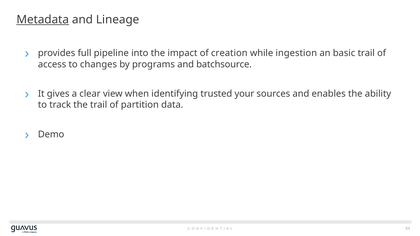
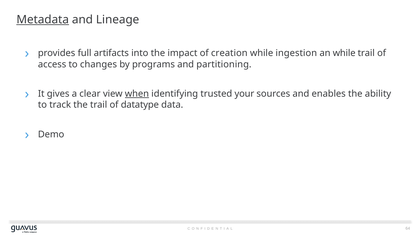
pipeline: pipeline -> artifacts
an basic: basic -> while
batchsource: batchsource -> partitioning
when underline: none -> present
partition: partition -> datatype
